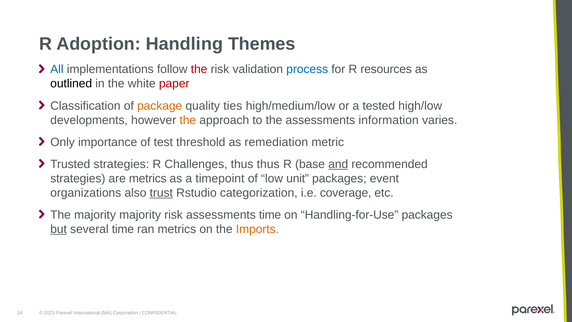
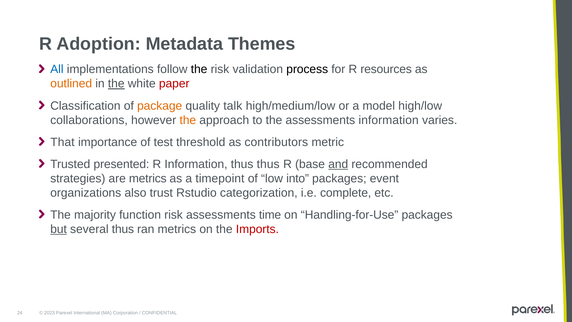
Handling: Handling -> Metadata
the at (199, 69) colour: red -> black
process colour: blue -> black
outlined colour: black -> orange
the at (116, 84) underline: none -> present
ties: ties -> talk
tested: tested -> model
developments: developments -> collaborations
Only: Only -> That
remediation: remediation -> contributors
Trusted strategies: strategies -> presented
R Challenges: Challenges -> Information
unit: unit -> into
trust underline: present -> none
coverage: coverage -> complete
majority majority: majority -> function
several time: time -> thus
Imports colour: orange -> red
